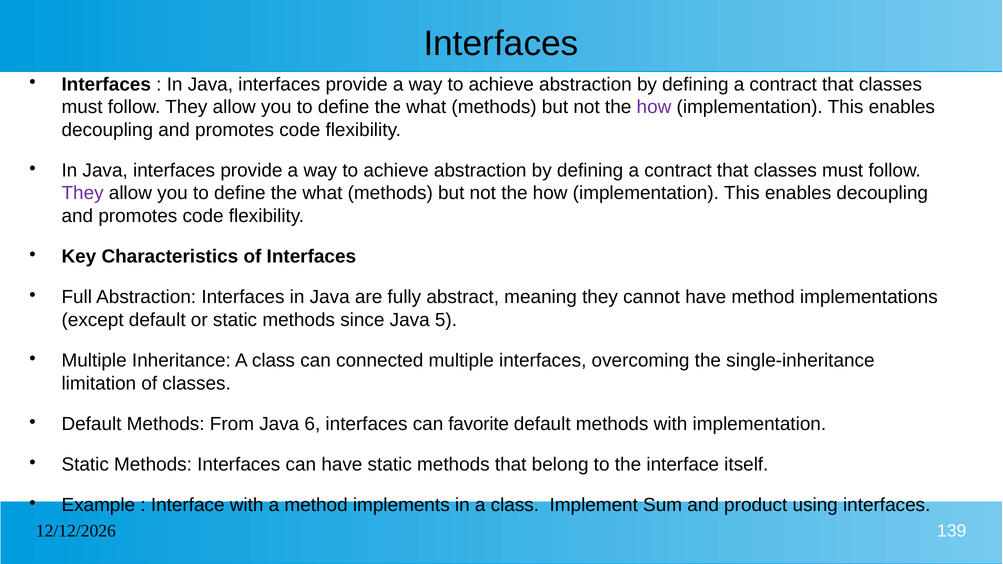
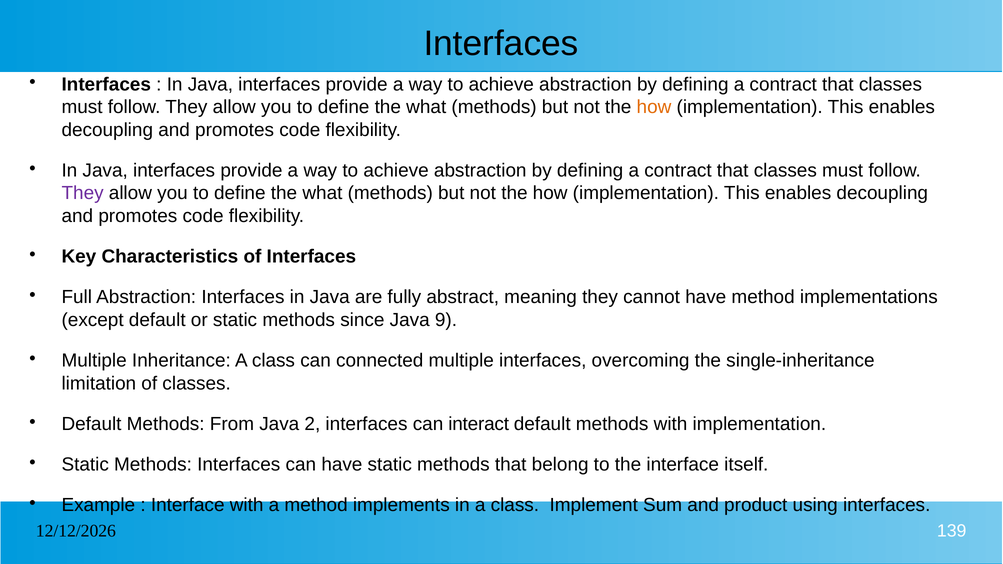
how at (654, 107) colour: purple -> orange
5: 5 -> 9
6: 6 -> 2
favorite: favorite -> interact
